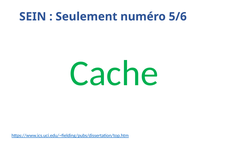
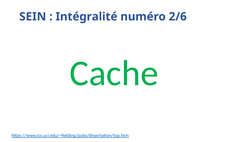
Seulement: Seulement -> Intégralité
5/6: 5/6 -> 2/6
